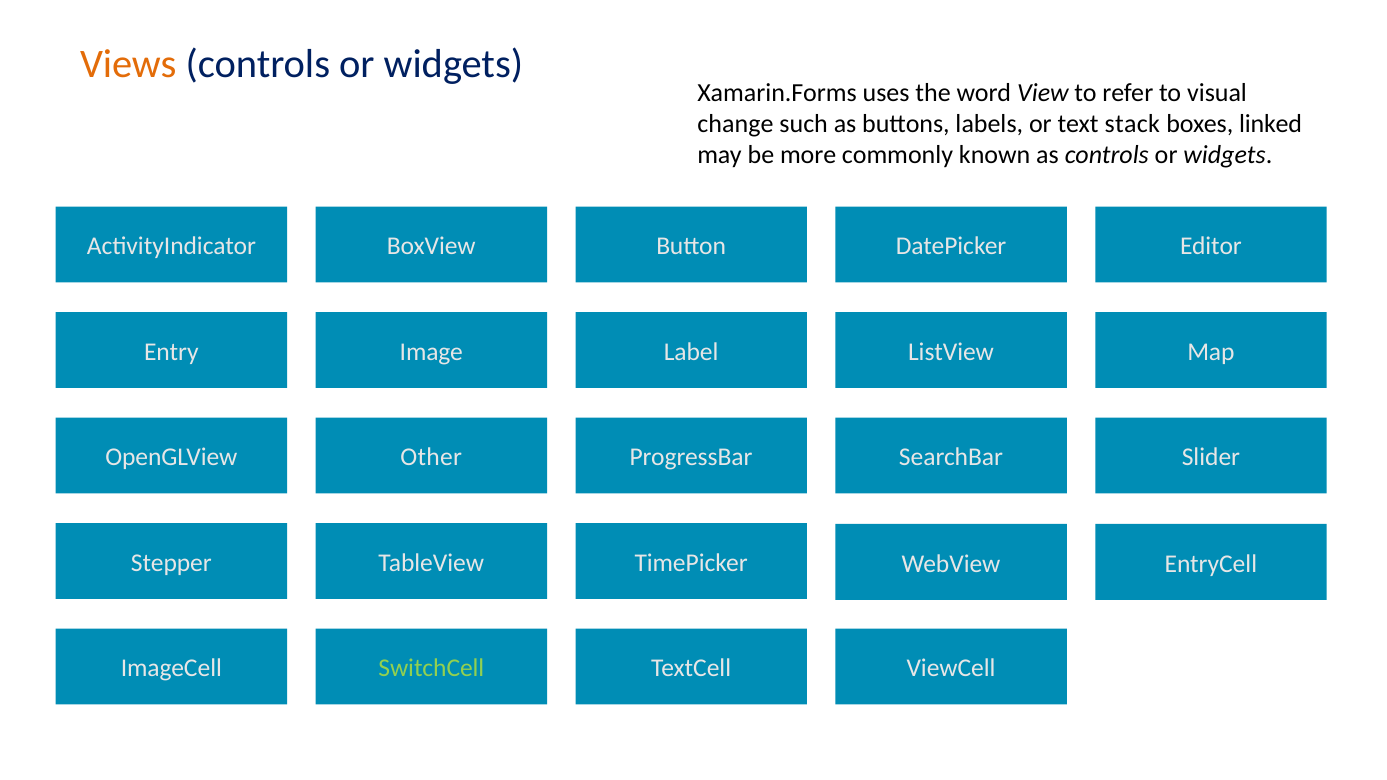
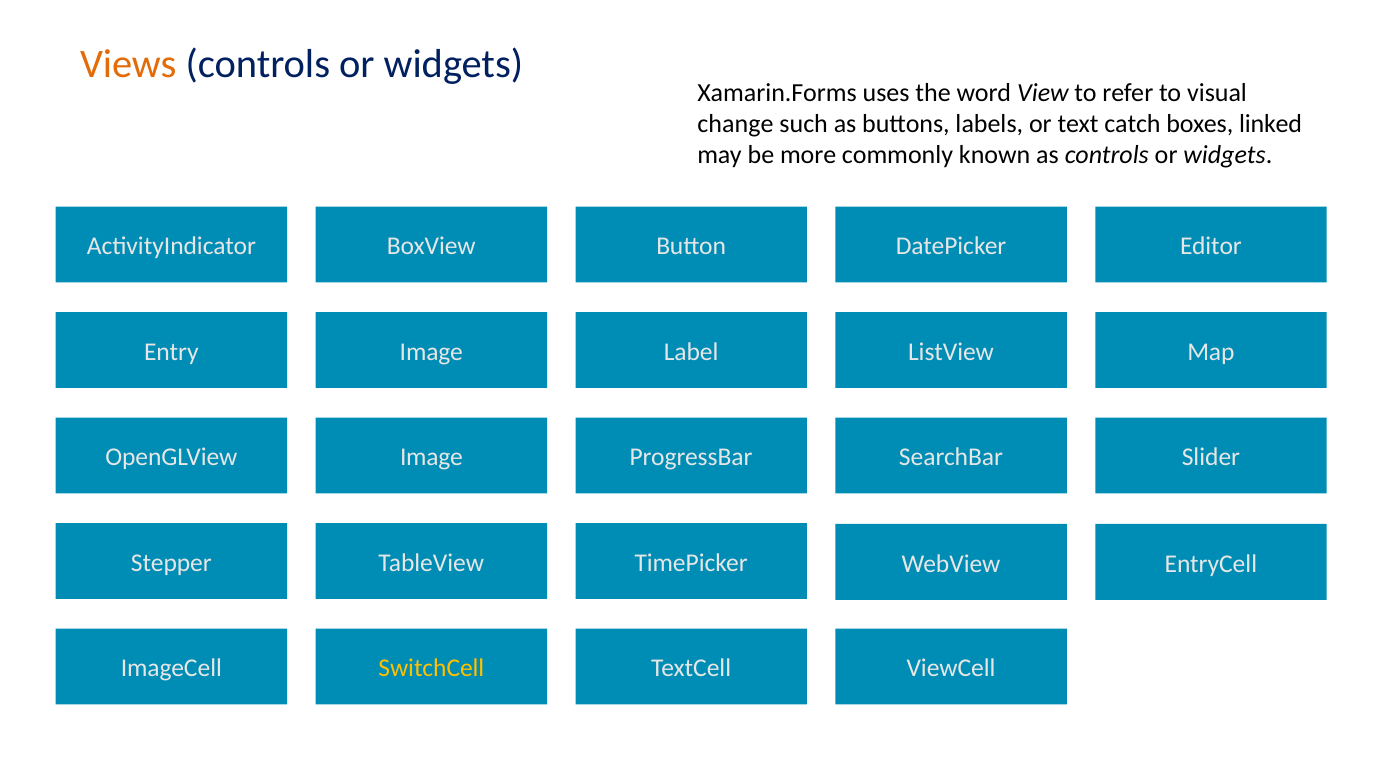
stack: stack -> catch
OpenGLView Other: Other -> Image
SwitchCell colour: light green -> yellow
